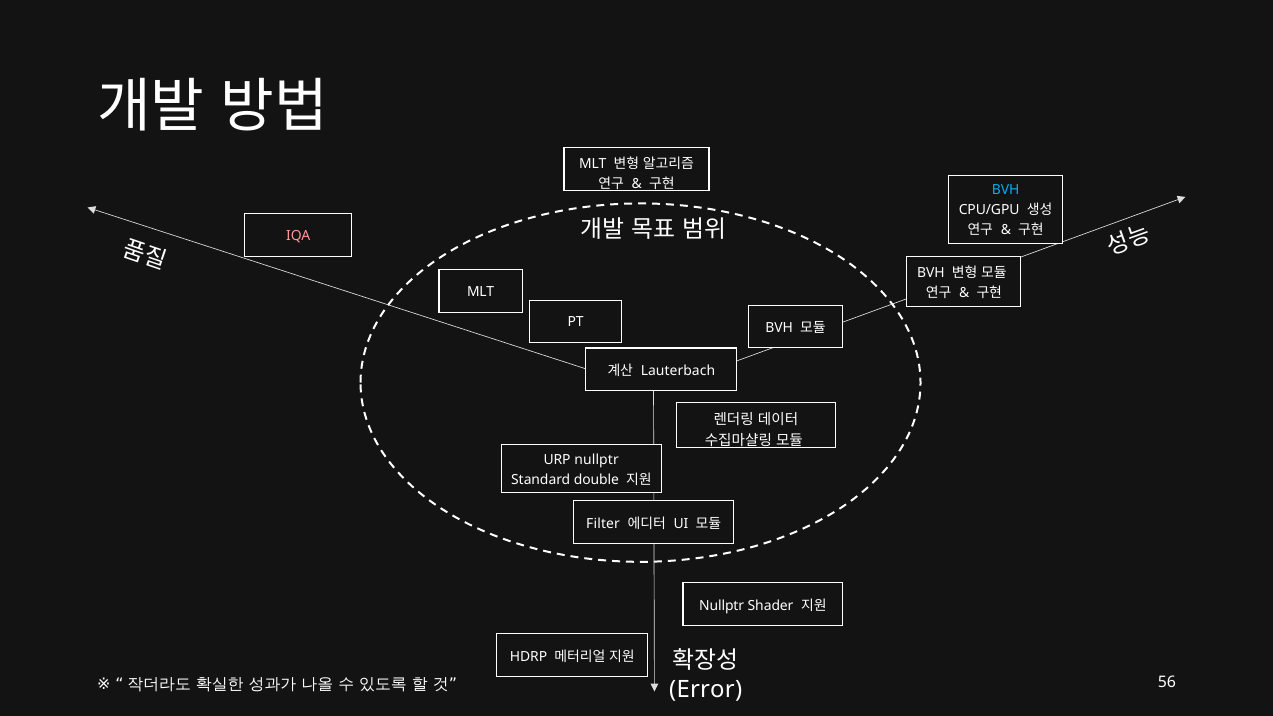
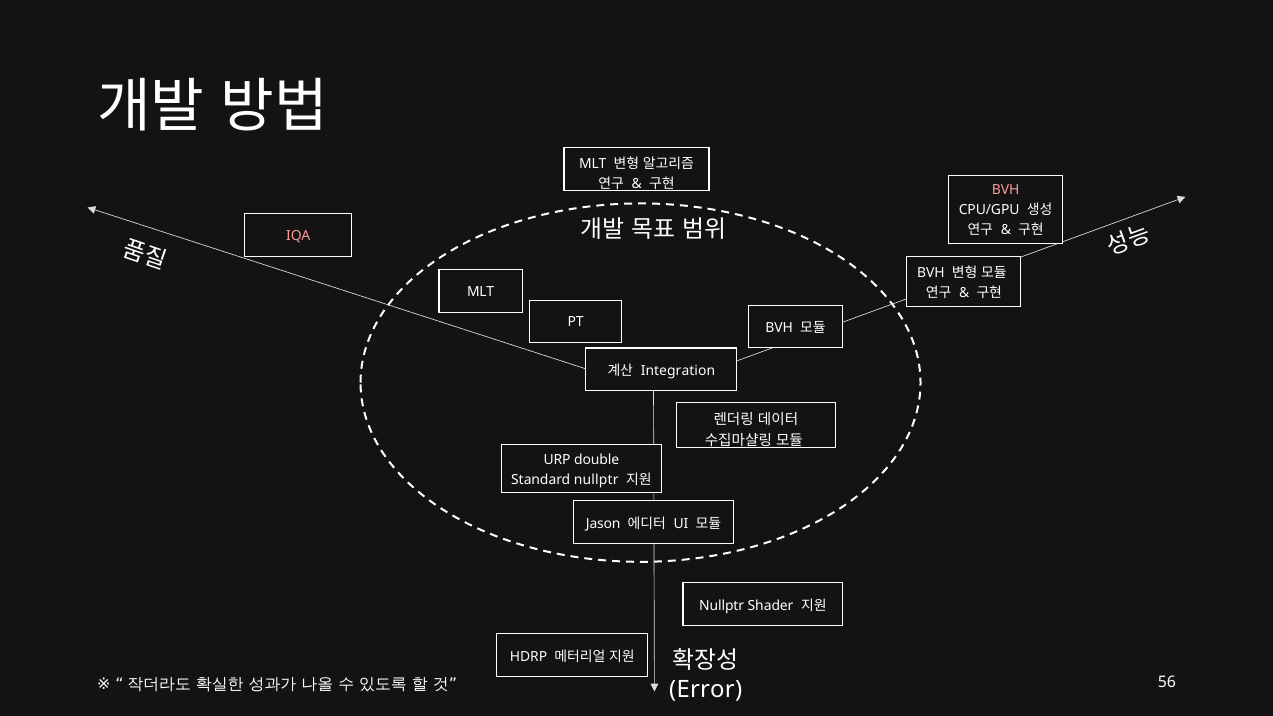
BVH at (1006, 190) colour: light blue -> pink
Lauterbach: Lauterbach -> Integration
URP nullptr: nullptr -> double
Standard double: double -> nullptr
Filter: Filter -> Jason
